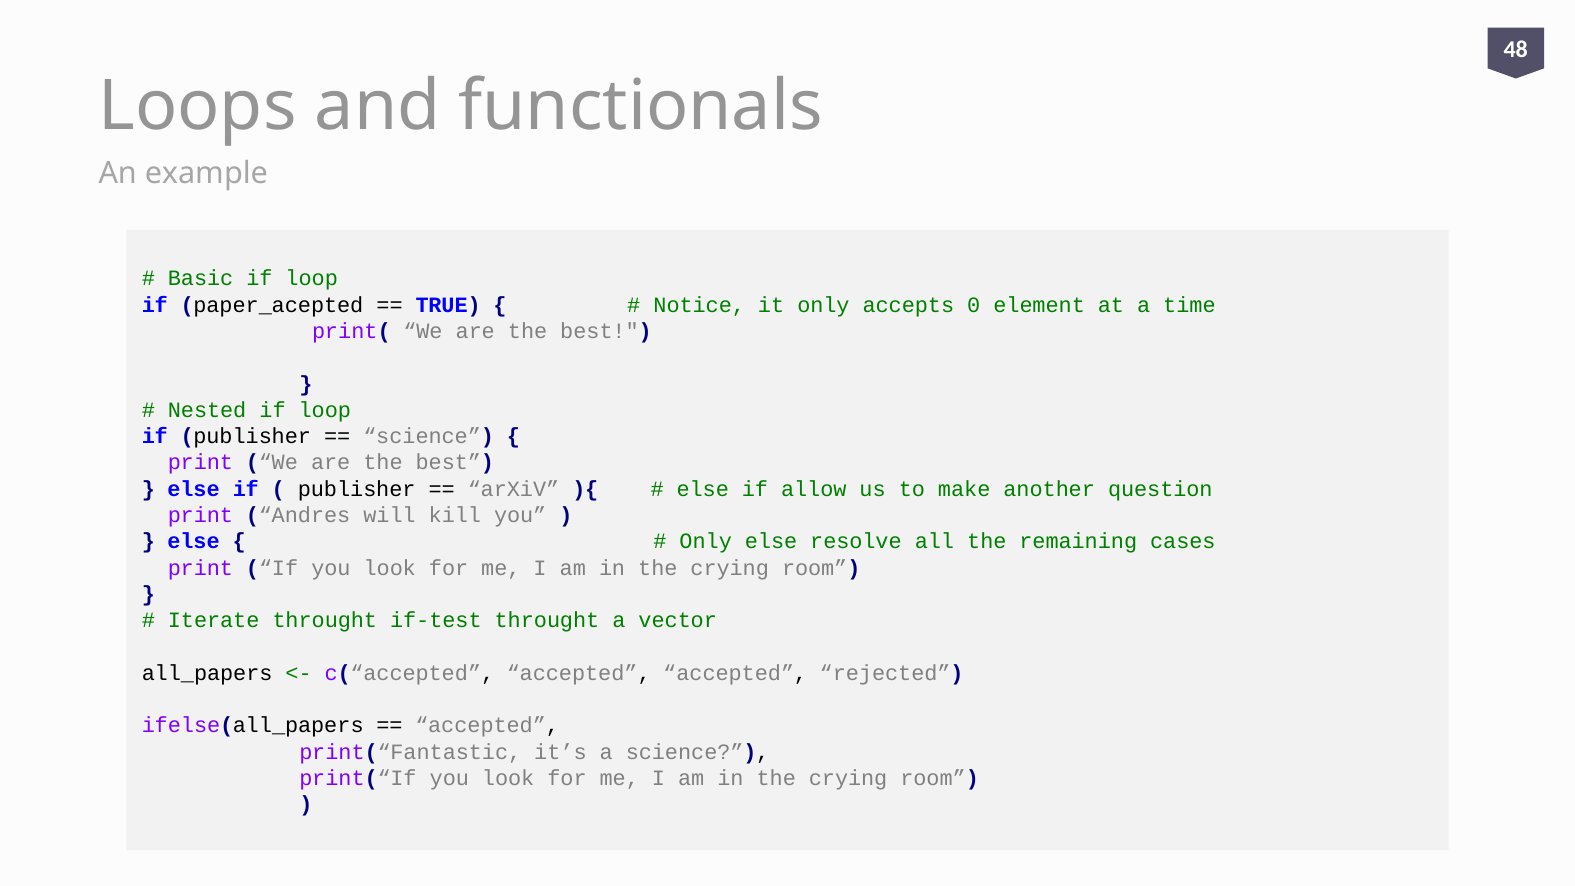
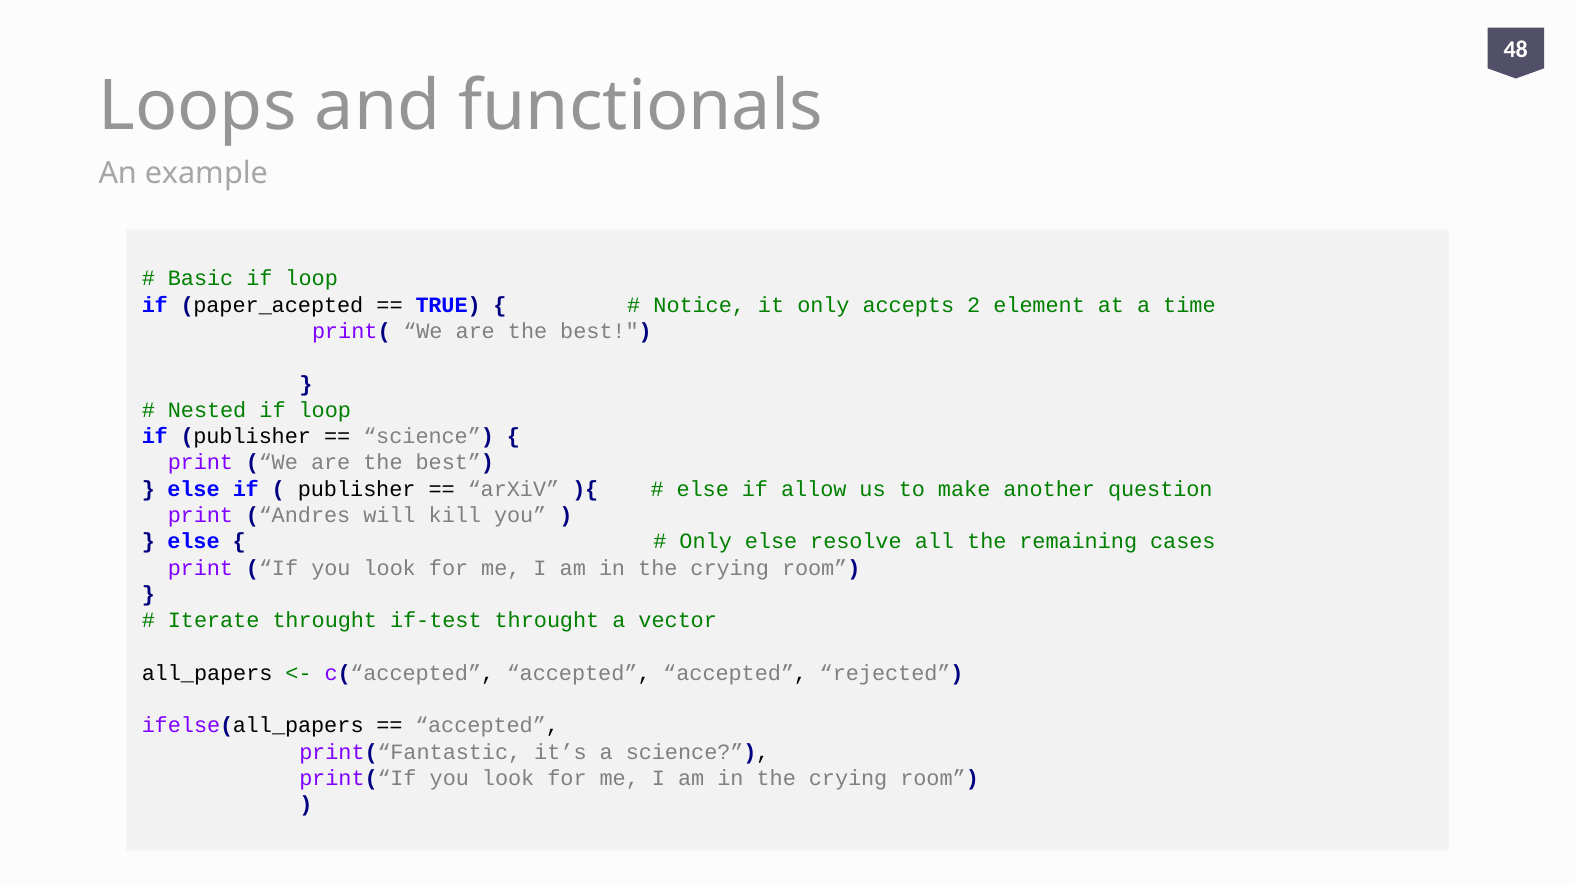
0: 0 -> 2
